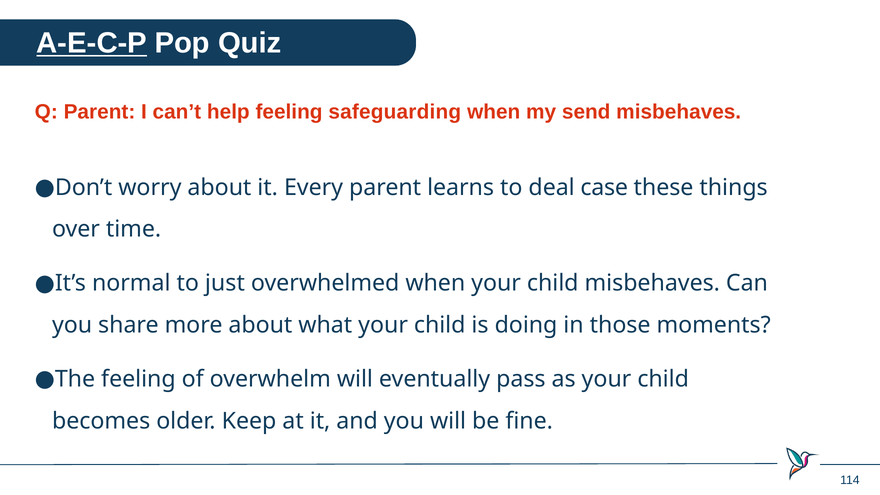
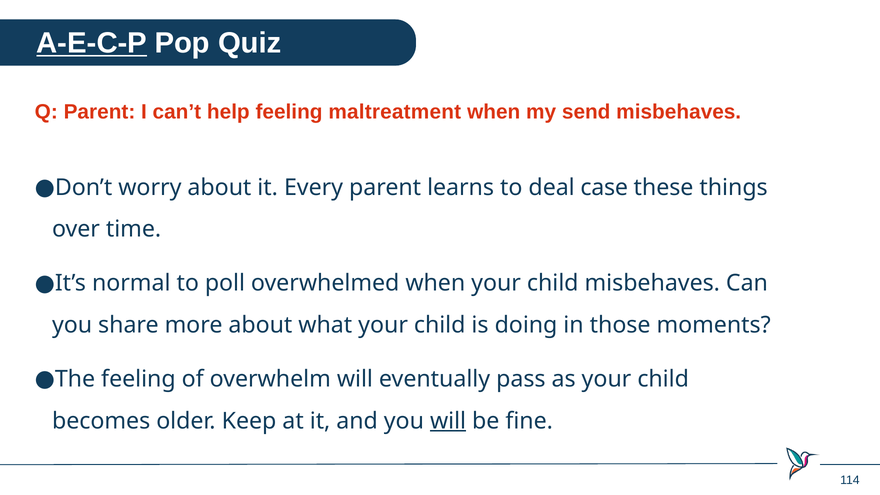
safeguarding: safeguarding -> maltreatment
just: just -> poll
will at (448, 421) underline: none -> present
